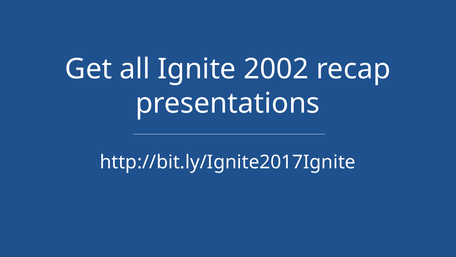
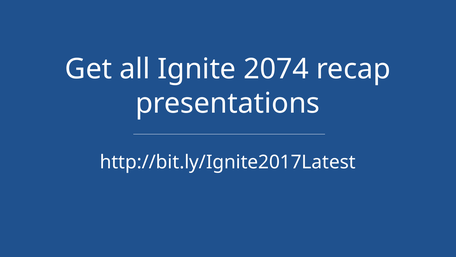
2002: 2002 -> 2074
http://bit.ly/Ignite2017Ignite: http://bit.ly/Ignite2017Ignite -> http://bit.ly/Ignite2017Latest
